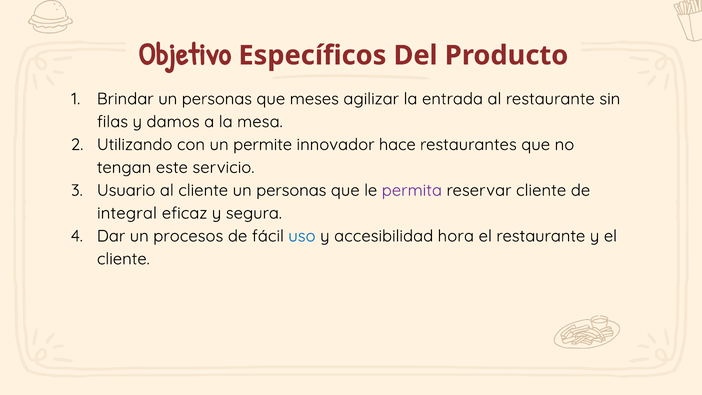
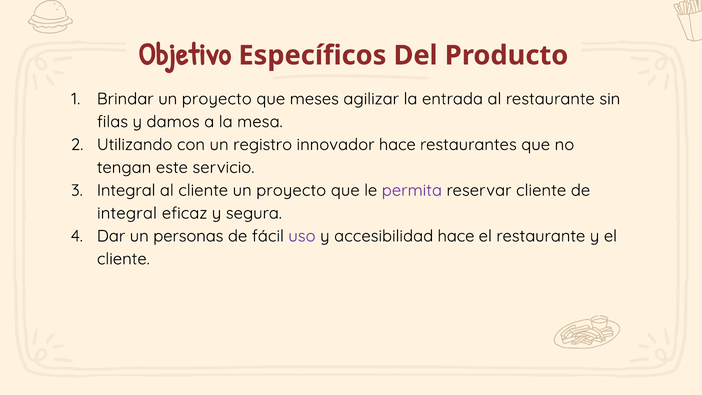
Brindar un personas: personas -> proyecto
permite: permite -> registro
Usuario at (126, 190): Usuario -> Integral
cliente un personas: personas -> proyecto
procesos: procesos -> personas
uso colour: blue -> purple
accesibilidad hora: hora -> hace
